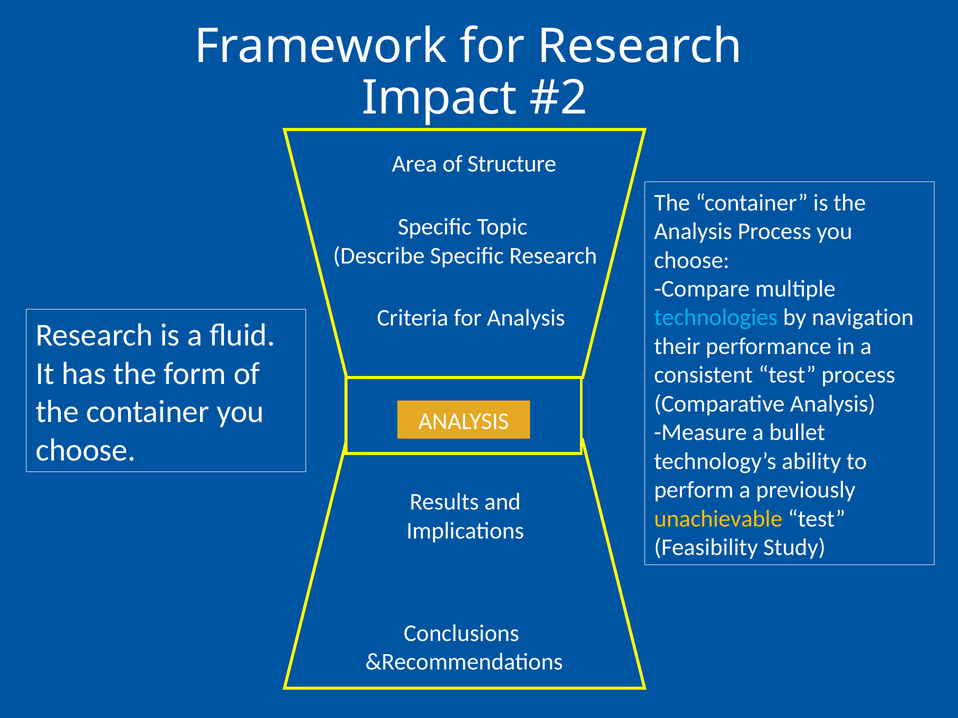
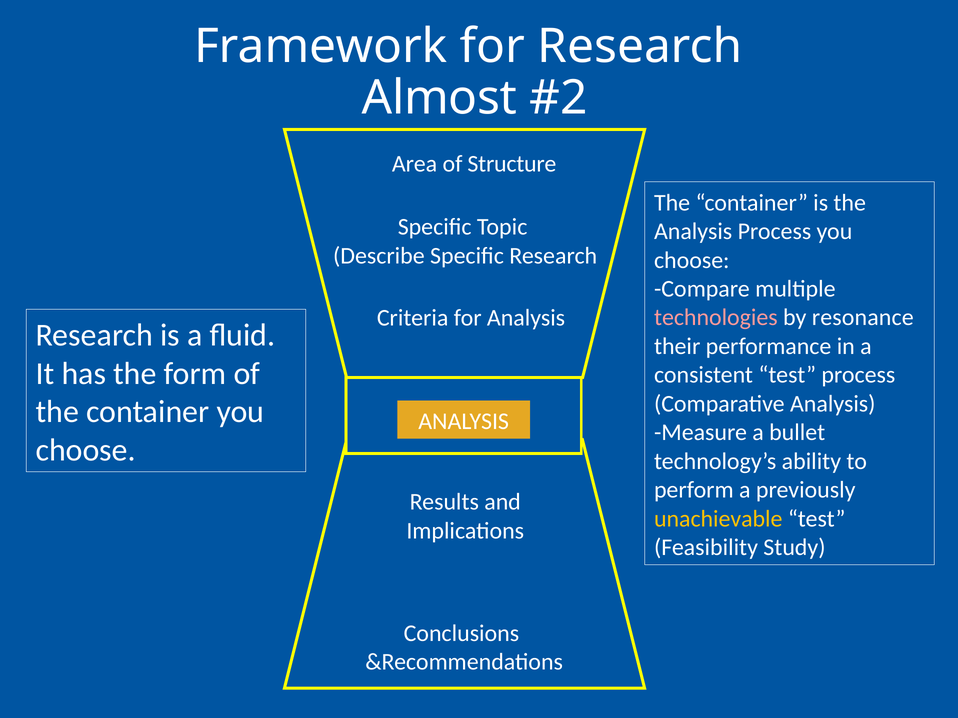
Impact: Impact -> Almost
technologies colour: light blue -> pink
navigation: navigation -> resonance
